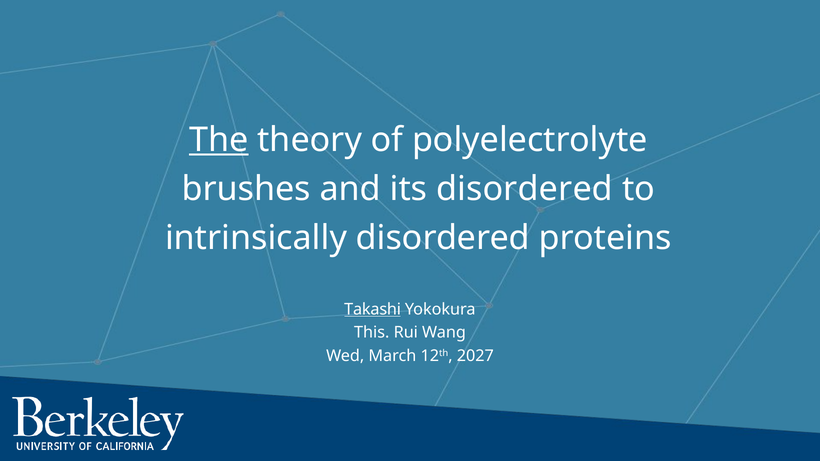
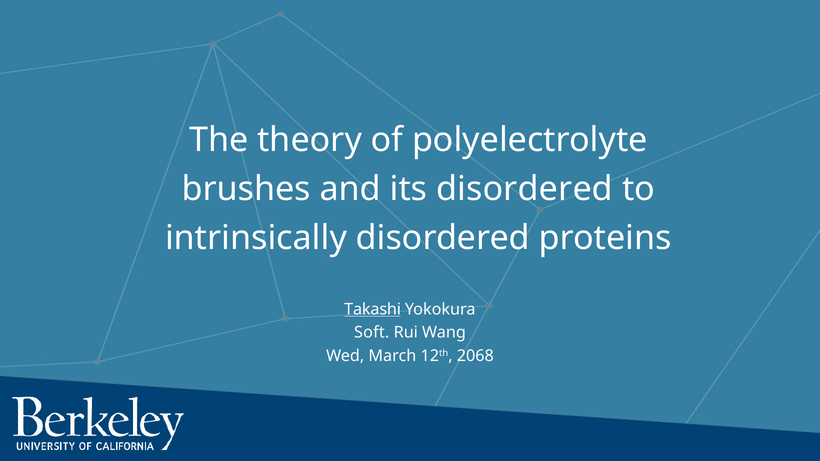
The underline: present -> none
This: This -> Soft
2027: 2027 -> 2068
